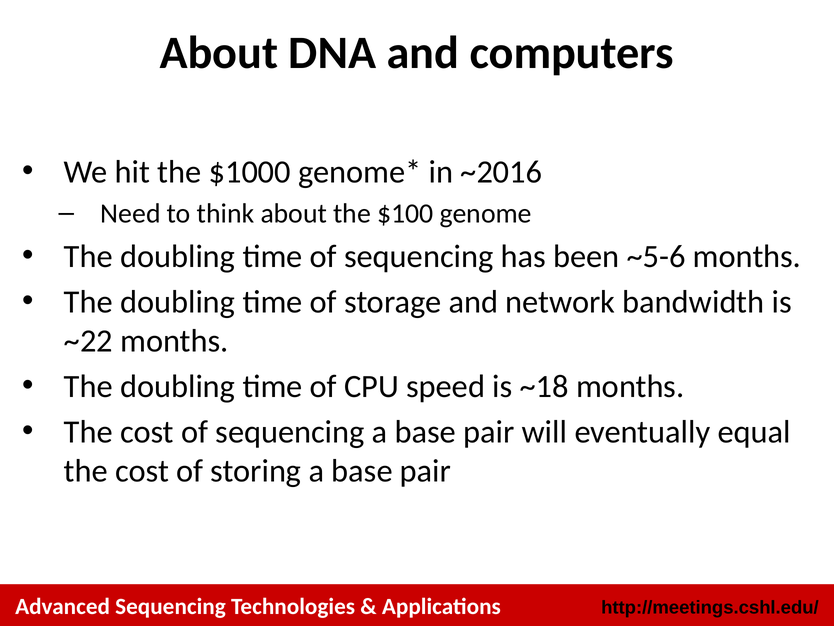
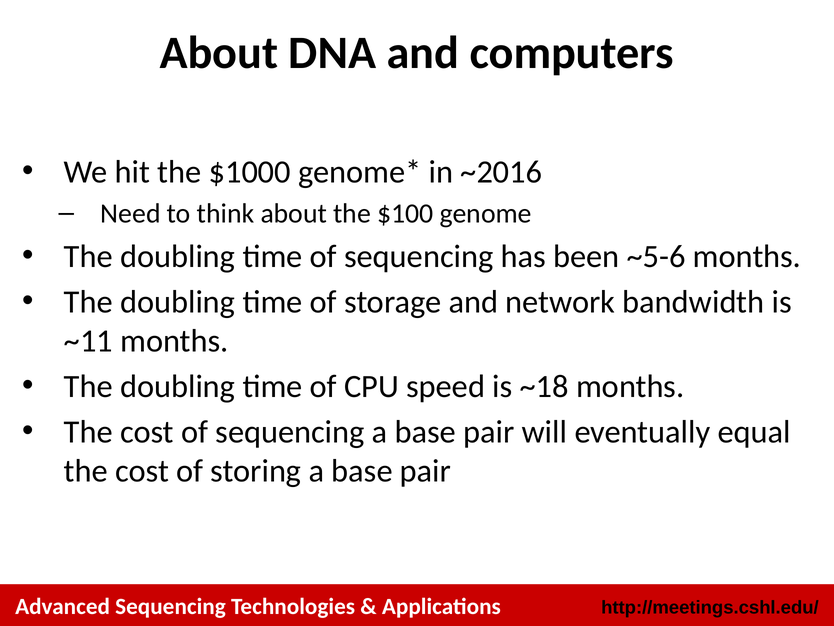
~22: ~22 -> ~11
